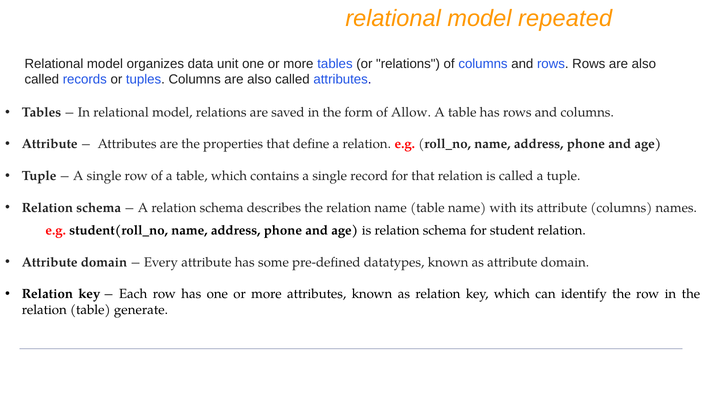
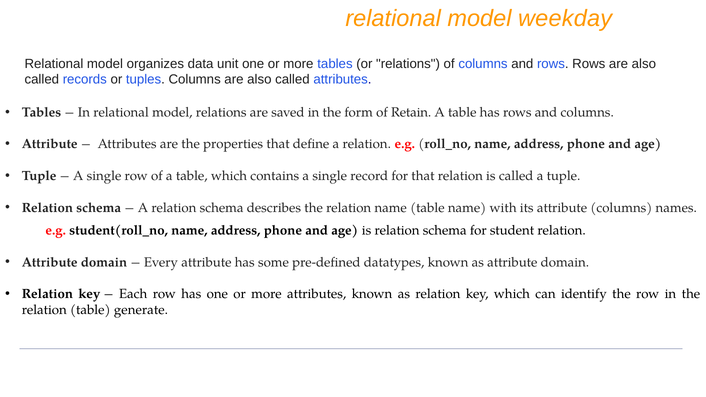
repeated: repeated -> weekday
Allow: Allow -> Retain
